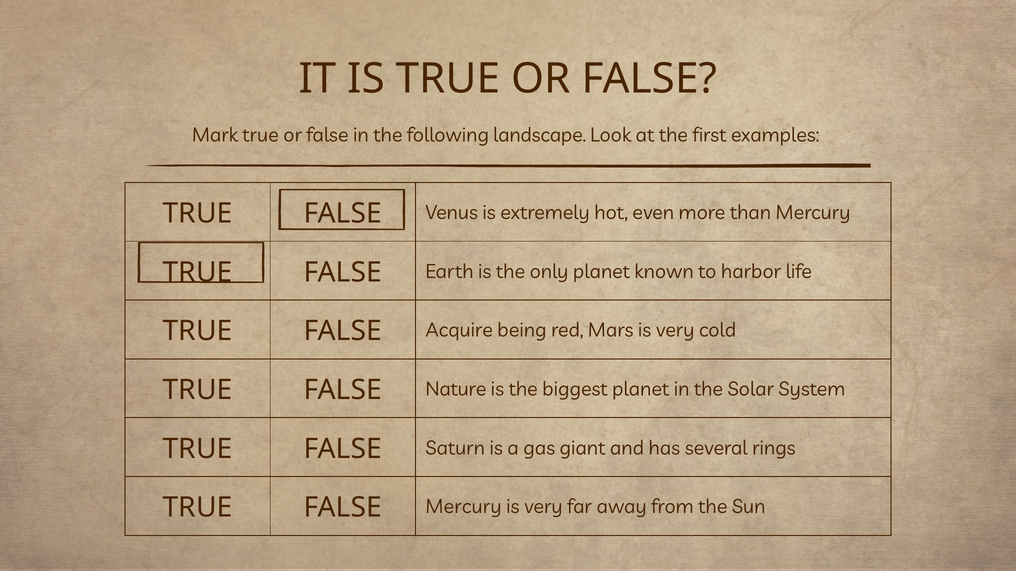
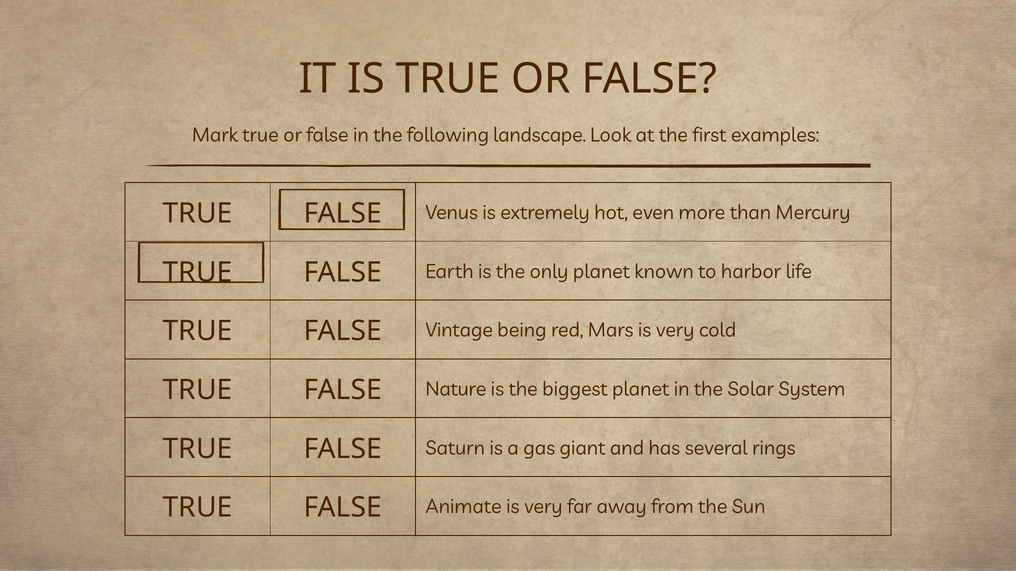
Acquire: Acquire -> Vintage
FALSE Mercury: Mercury -> Animate
